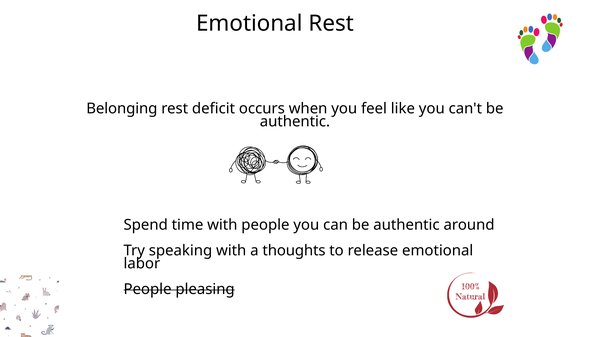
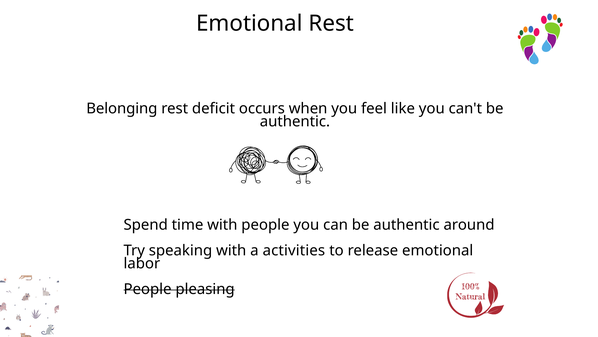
thoughts: thoughts -> activities
